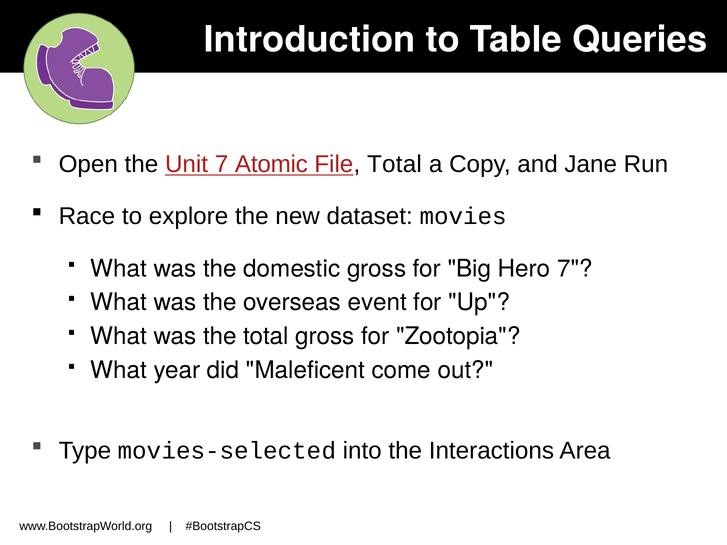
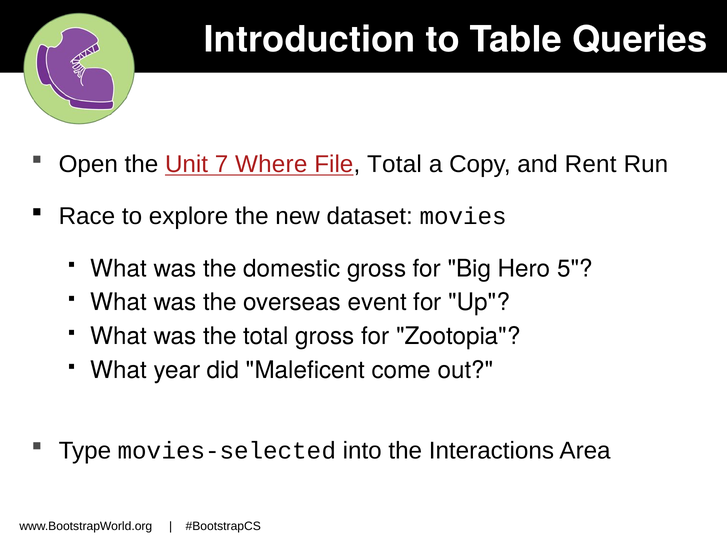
Atomic: Atomic -> Where
Jane: Jane -> Rent
Hero 7: 7 -> 5
